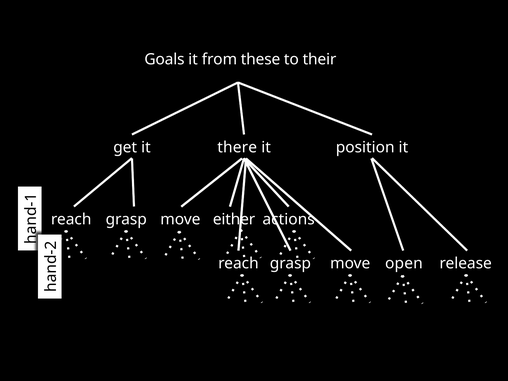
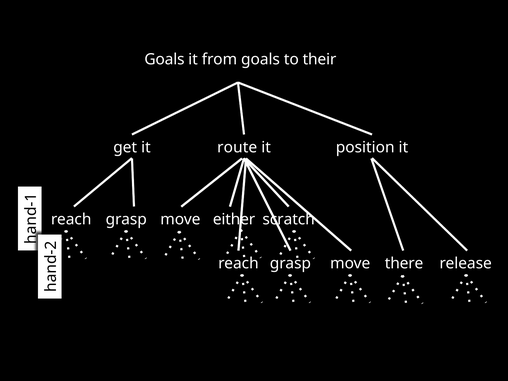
from these: these -> goals
there: there -> route
actions: actions -> scratch
open: open -> there
